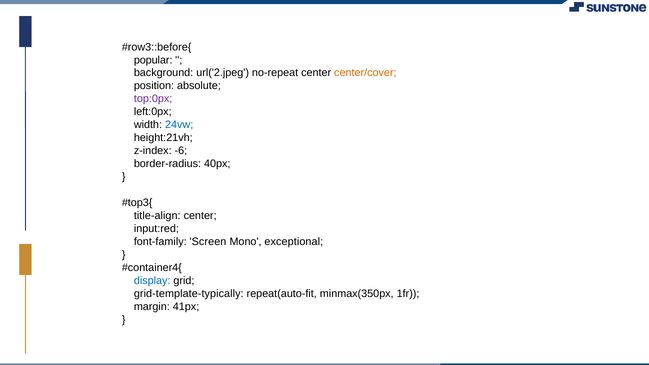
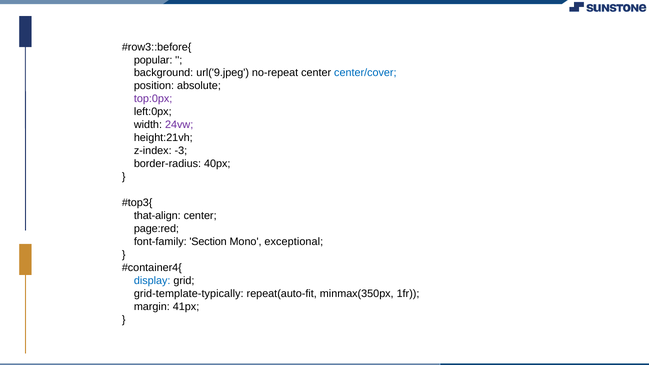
url('2.jpeg: url('2.jpeg -> url('9.jpeg
center/cover colour: orange -> blue
24vw colour: blue -> purple
-6: -6 -> -3
title-align: title-align -> that-align
input:red: input:red -> page:red
Screen: Screen -> Section
